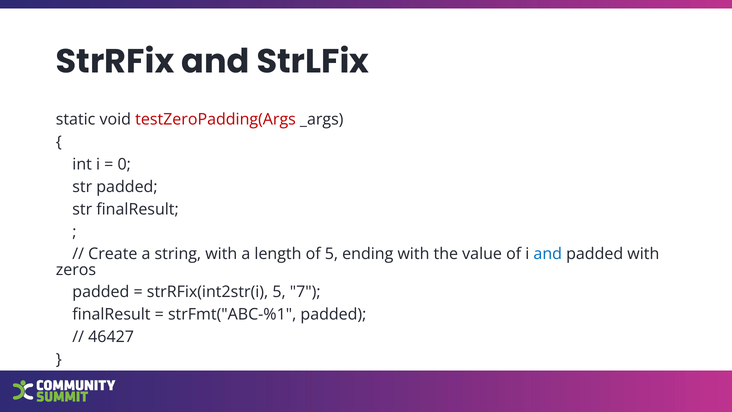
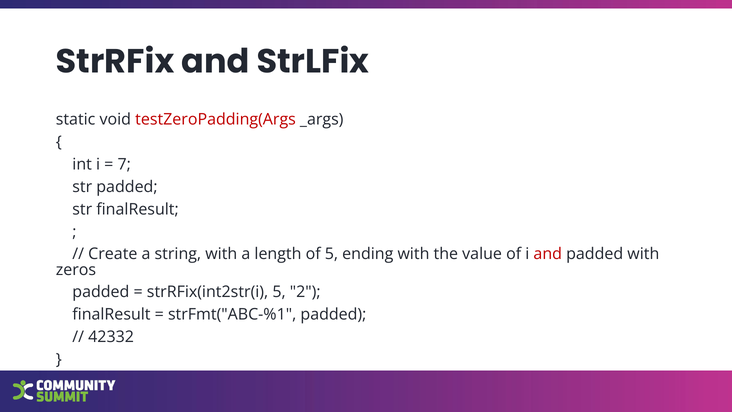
0: 0 -> 7
and at (548, 254) colour: blue -> red
7: 7 -> 2
46427: 46427 -> 42332
